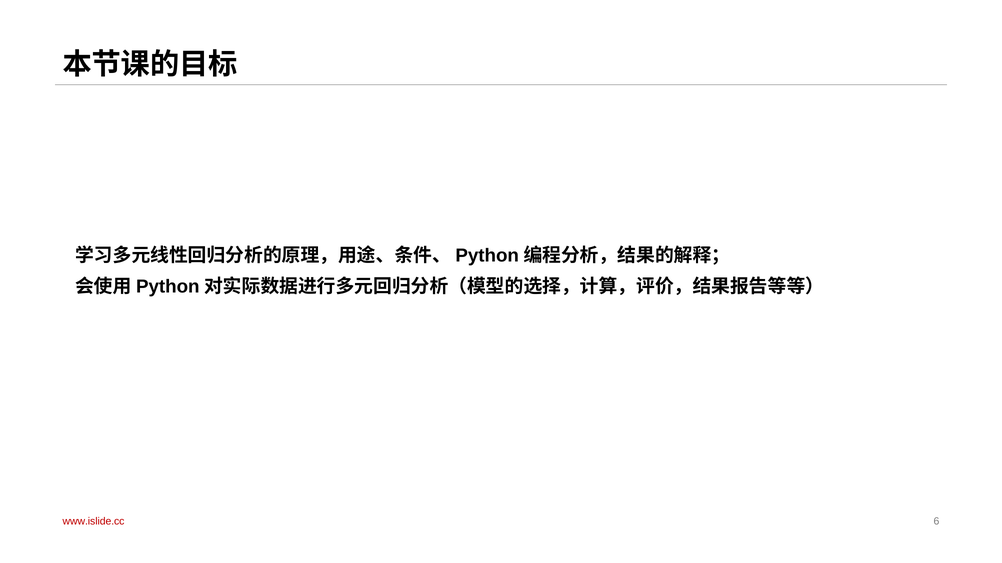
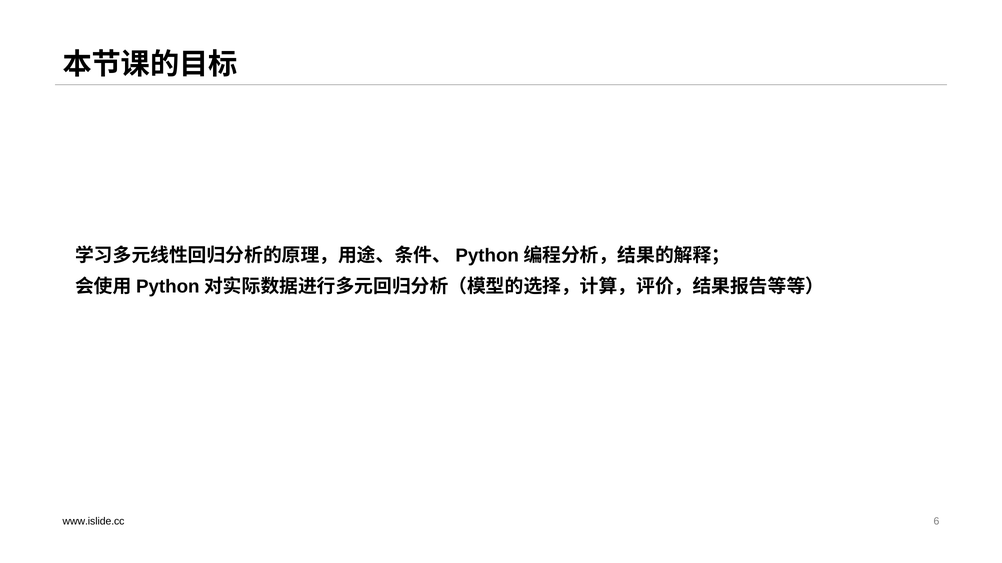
www.islide.cc colour: red -> black
